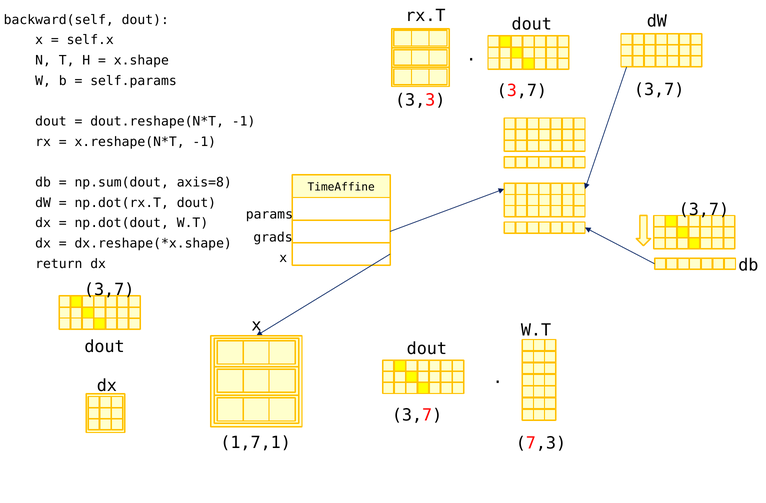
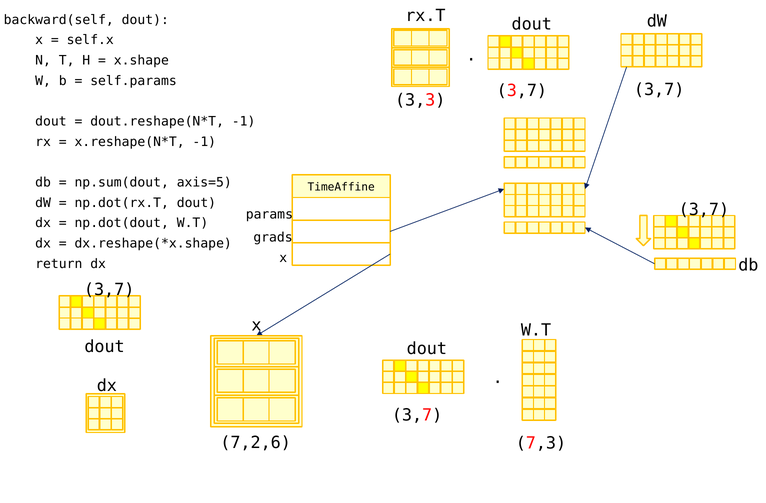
axis=8: axis=8 -> axis=5
1,7,1: 1,7,1 -> 7,2,6
